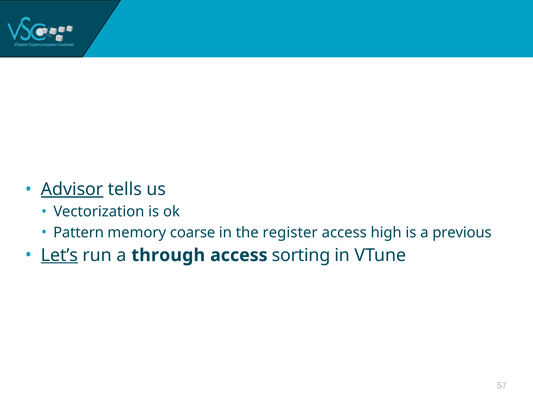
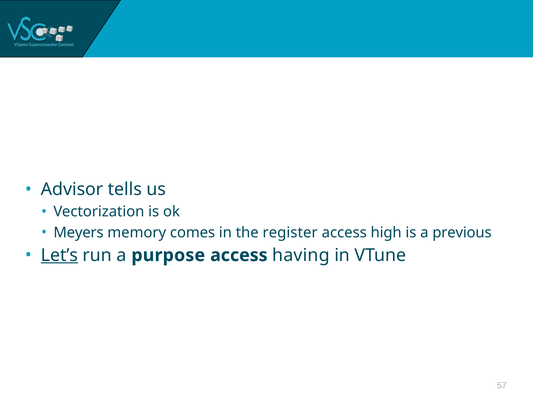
Advisor underline: present -> none
Pattern: Pattern -> Meyers
coarse: coarse -> comes
through: through -> purpose
sorting: sorting -> having
